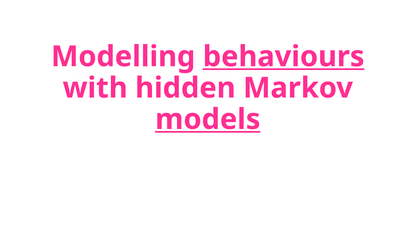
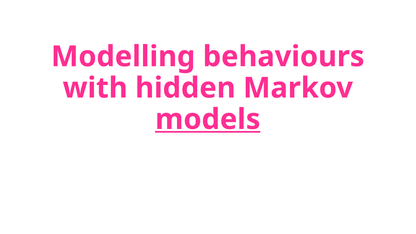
behaviours underline: present -> none
